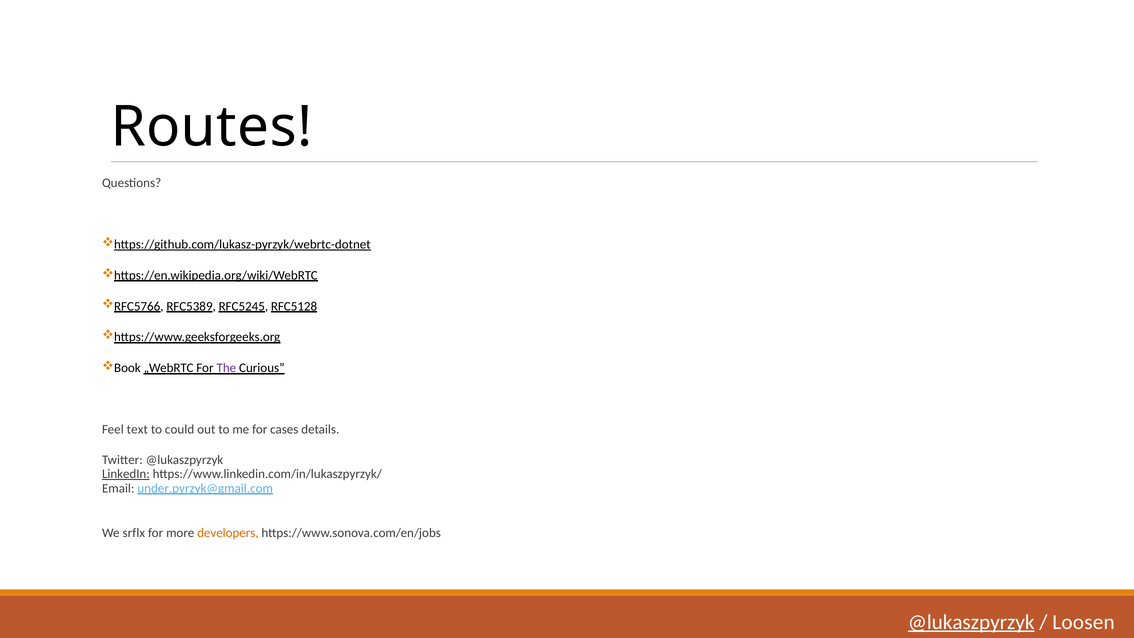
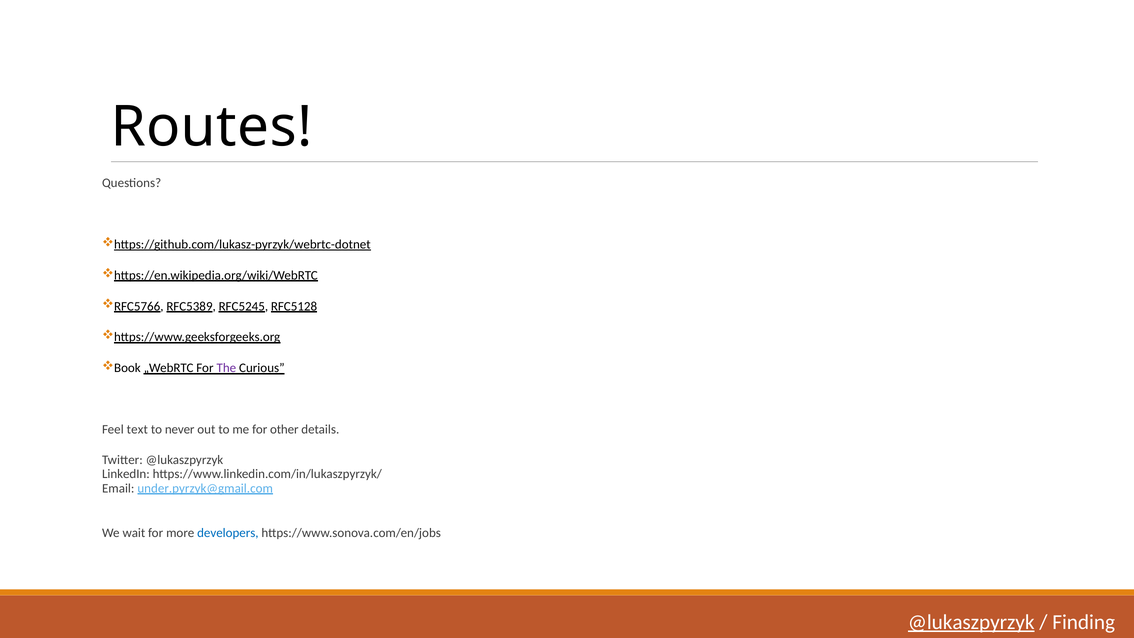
could: could -> never
cases: cases -> other
LinkedIn underline: present -> none
srflx: srflx -> wait
developers colour: orange -> blue
Loosen: Loosen -> Finding
